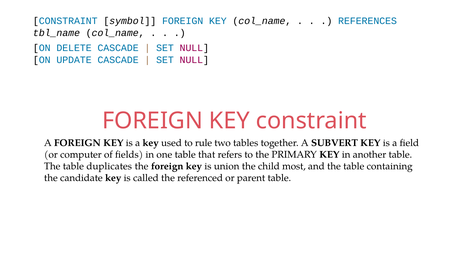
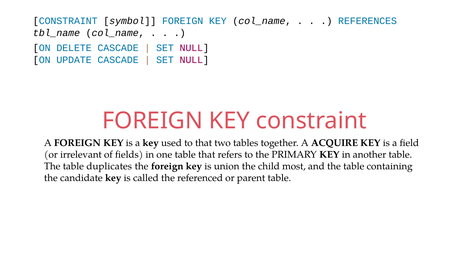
to rule: rule -> that
SUBVERT: SUBVERT -> ACQUIRE
computer: computer -> irrelevant
